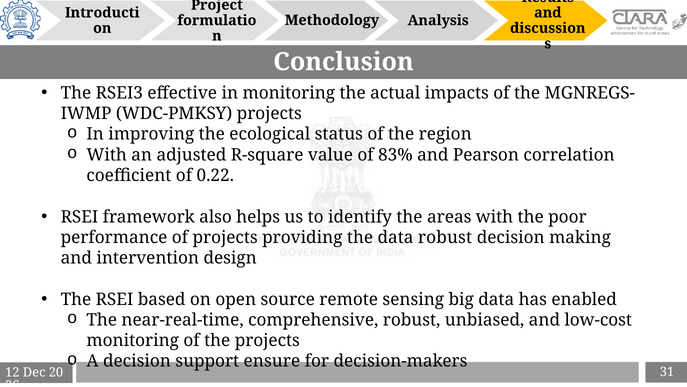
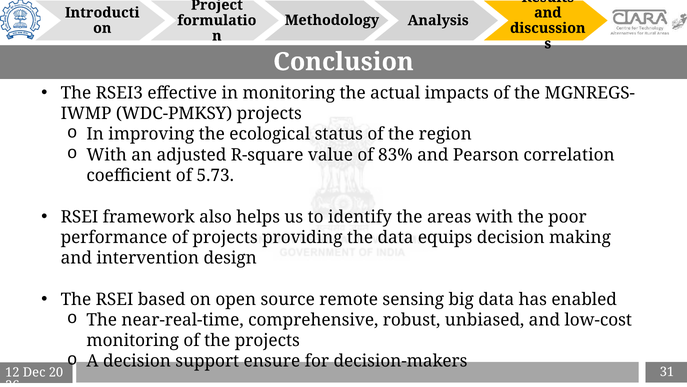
0.22: 0.22 -> 5.73
data robust: robust -> equips
